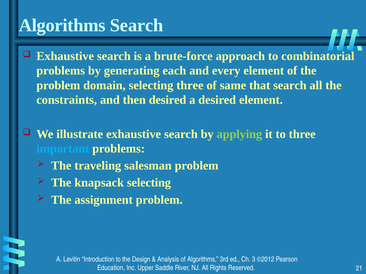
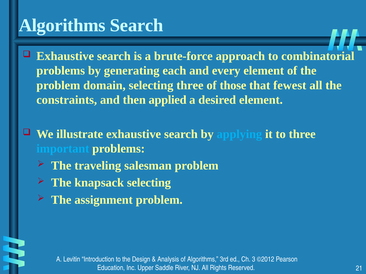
same: same -> those
that search: search -> fewest
then desired: desired -> applied
applying colour: light green -> light blue
